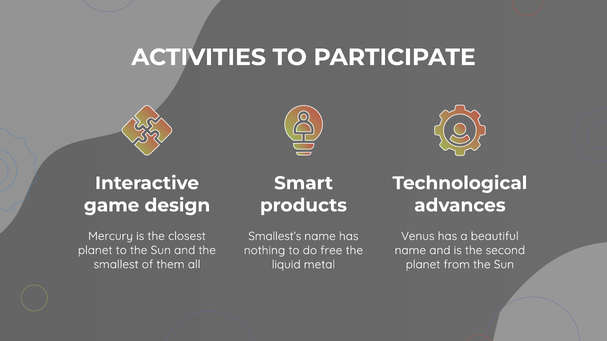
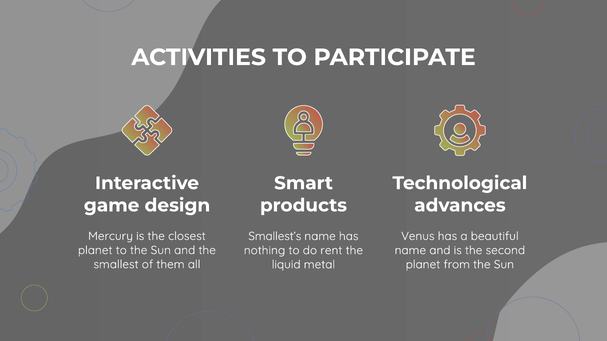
free: free -> rent
